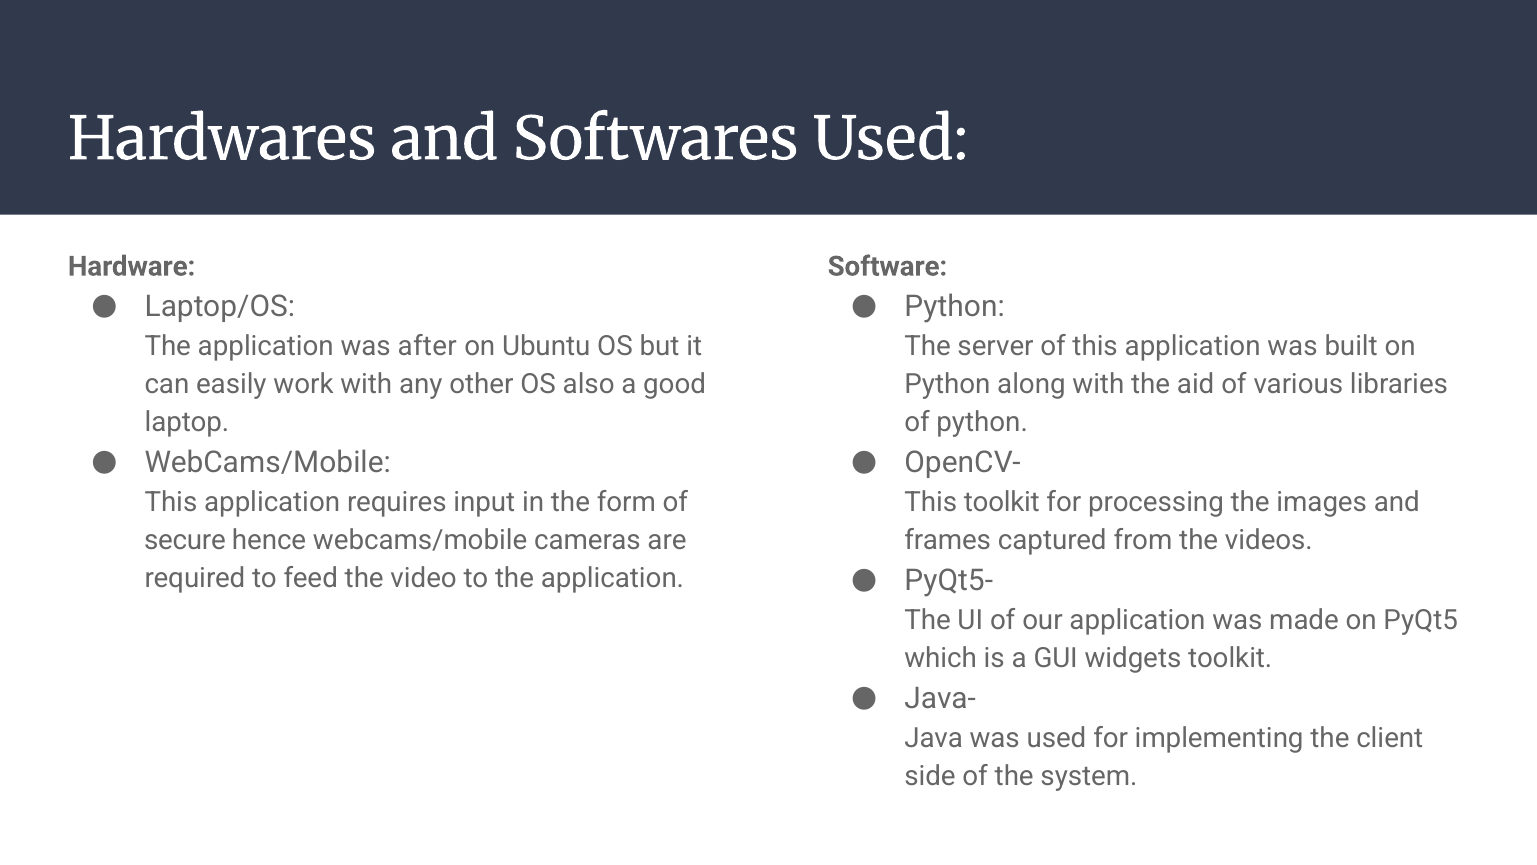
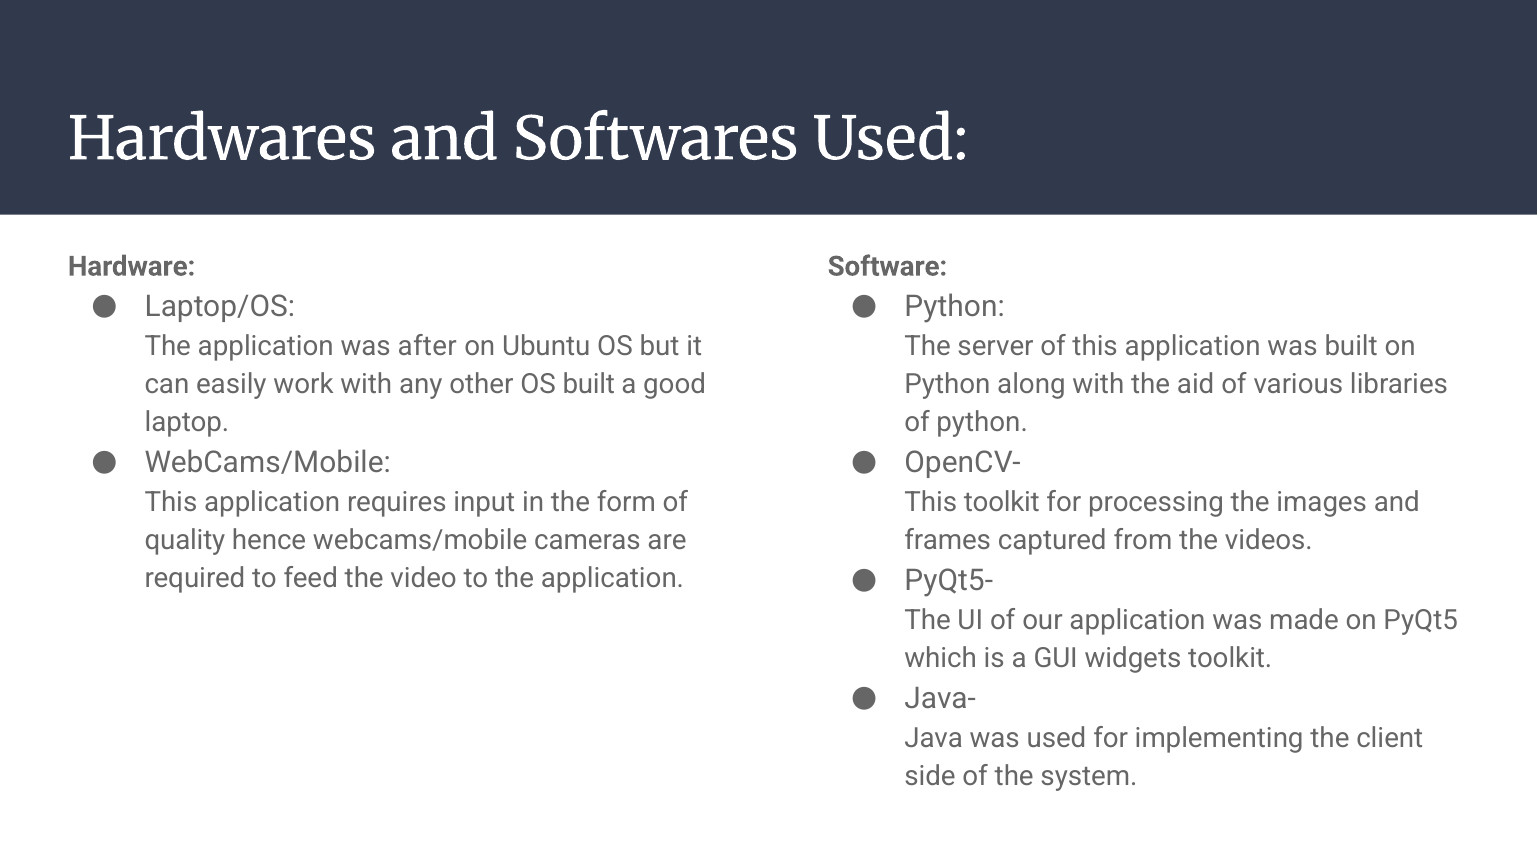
OS also: also -> built
secure: secure -> quality
